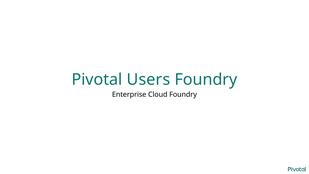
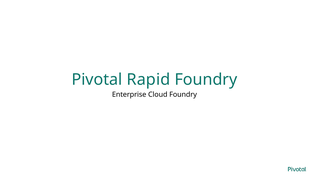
Users: Users -> Rapid
